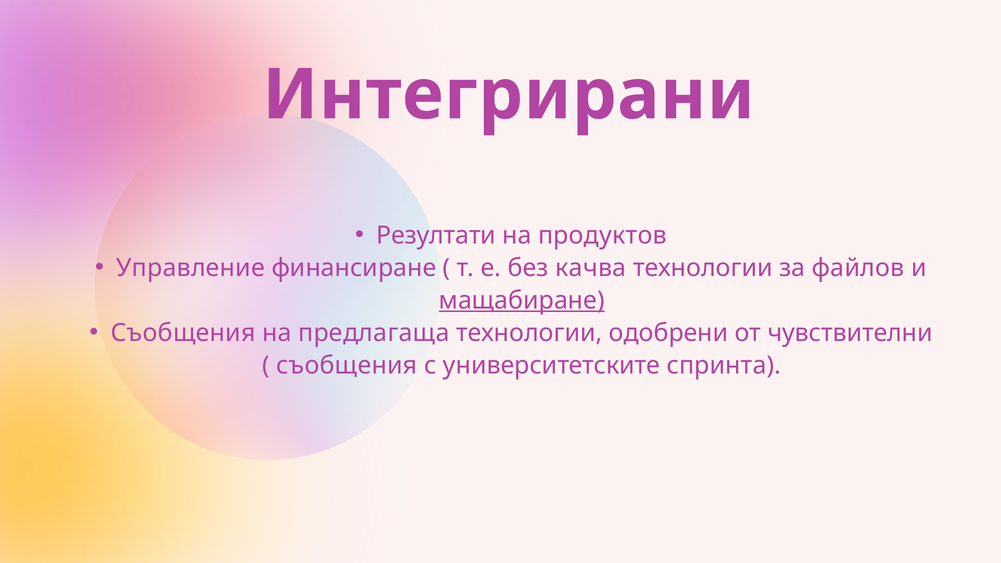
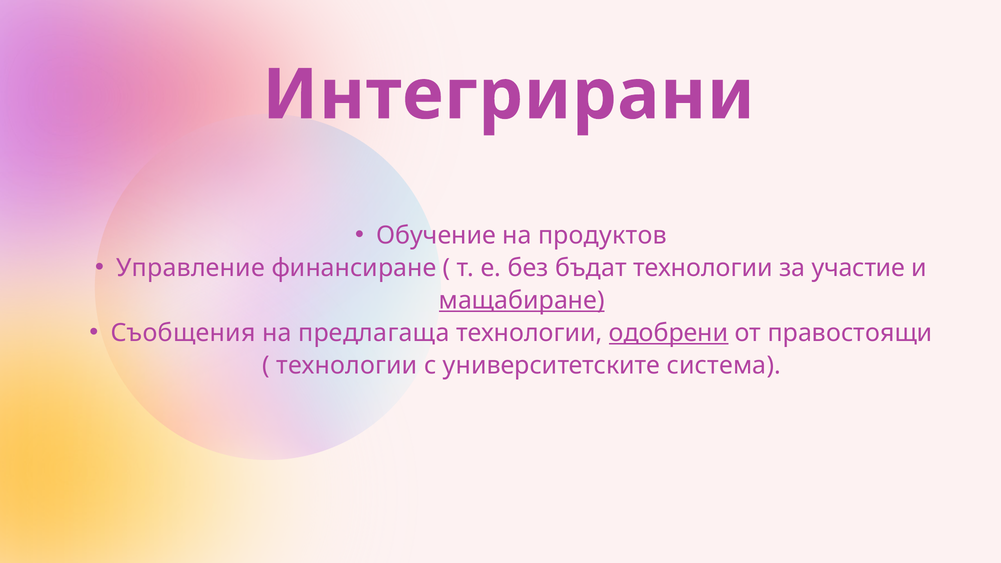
Резултати: Резултати -> Обучение
качва: качва -> бъдат
файлов: файлов -> участие
одобрени underline: none -> present
чувствителни: чувствителни -> правостоящи
съобщения at (347, 365): съобщения -> технологии
спринта: спринта -> система
